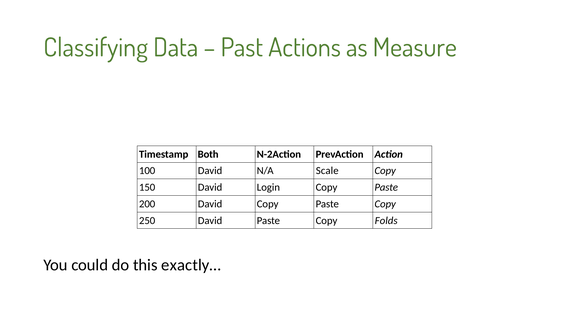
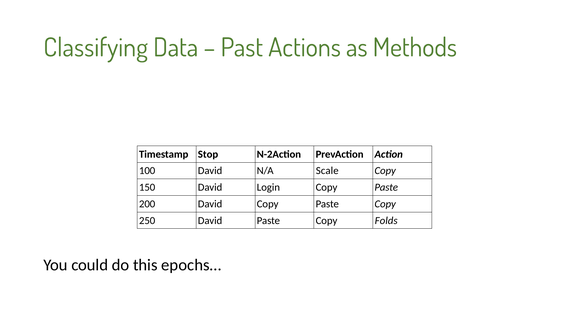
Measure: Measure -> Methods
Both: Both -> Stop
exactly…: exactly… -> epochs…
